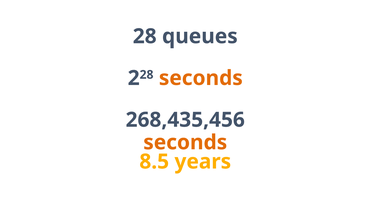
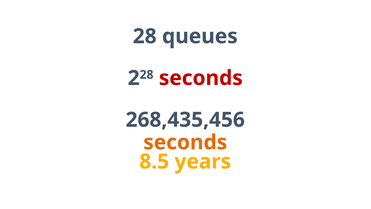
seconds at (201, 78) colour: orange -> red
